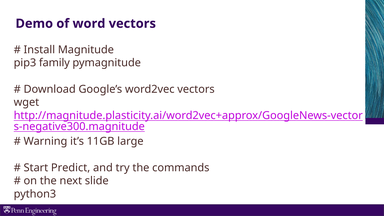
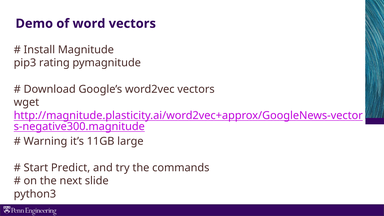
family: family -> rating
